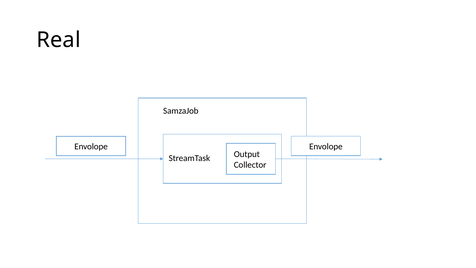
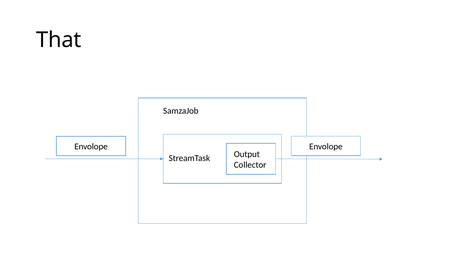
Real: Real -> That
